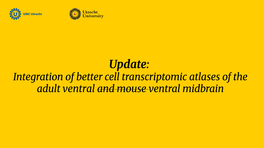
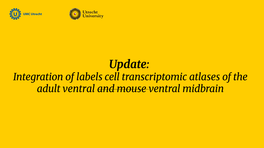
better: better -> labels
